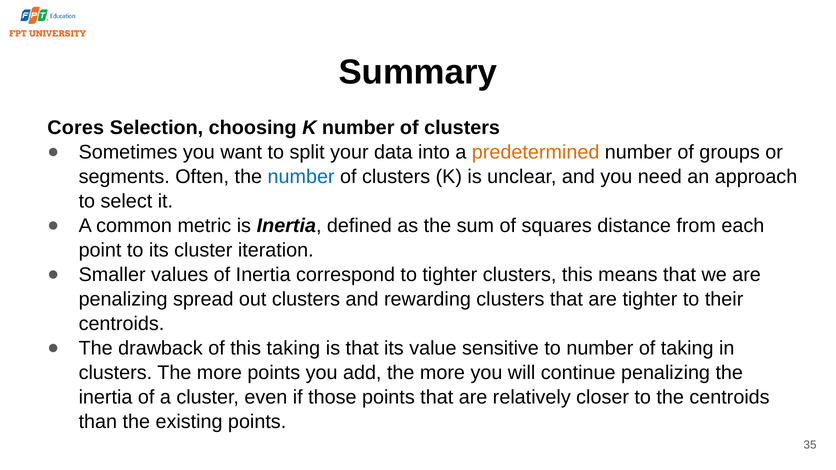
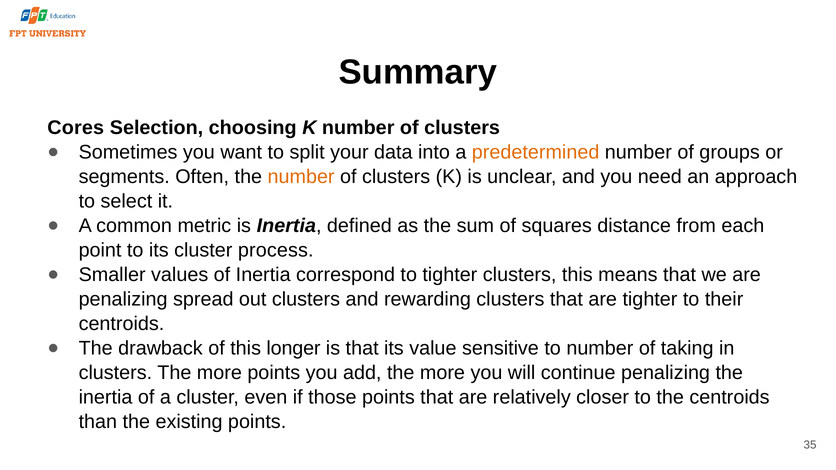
number at (301, 177) colour: blue -> orange
iteration: iteration -> process
this taking: taking -> longer
